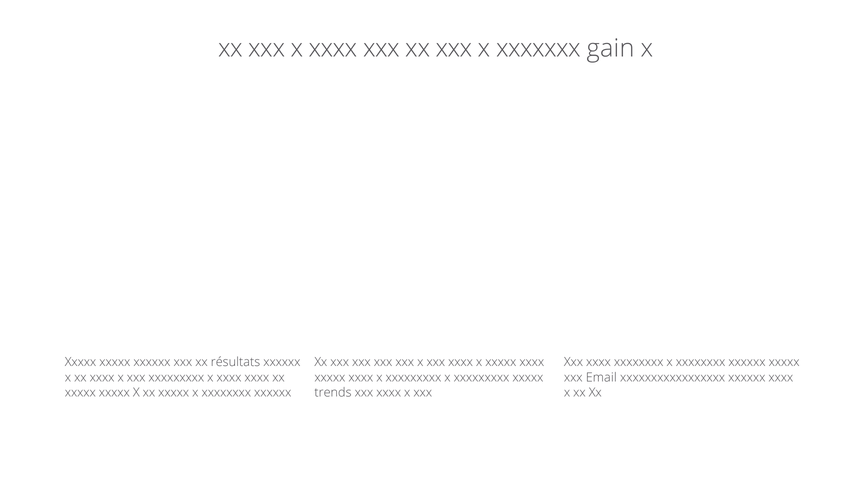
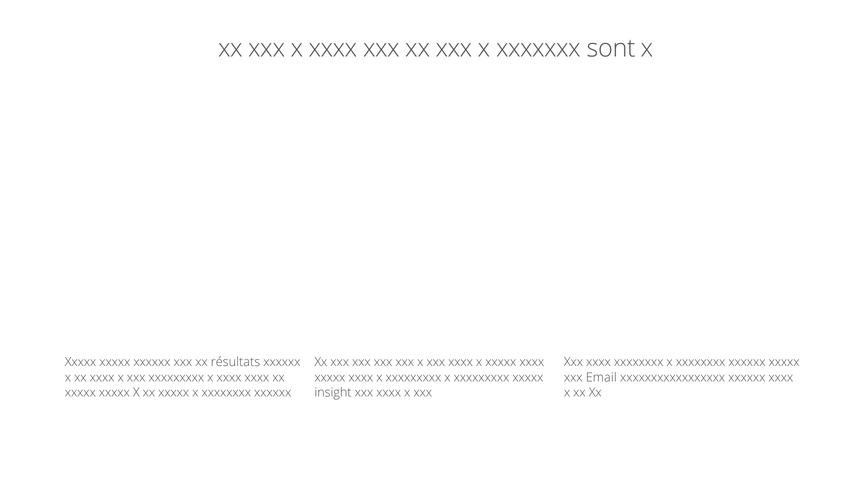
gain: gain -> sont
trends: trends -> insight
